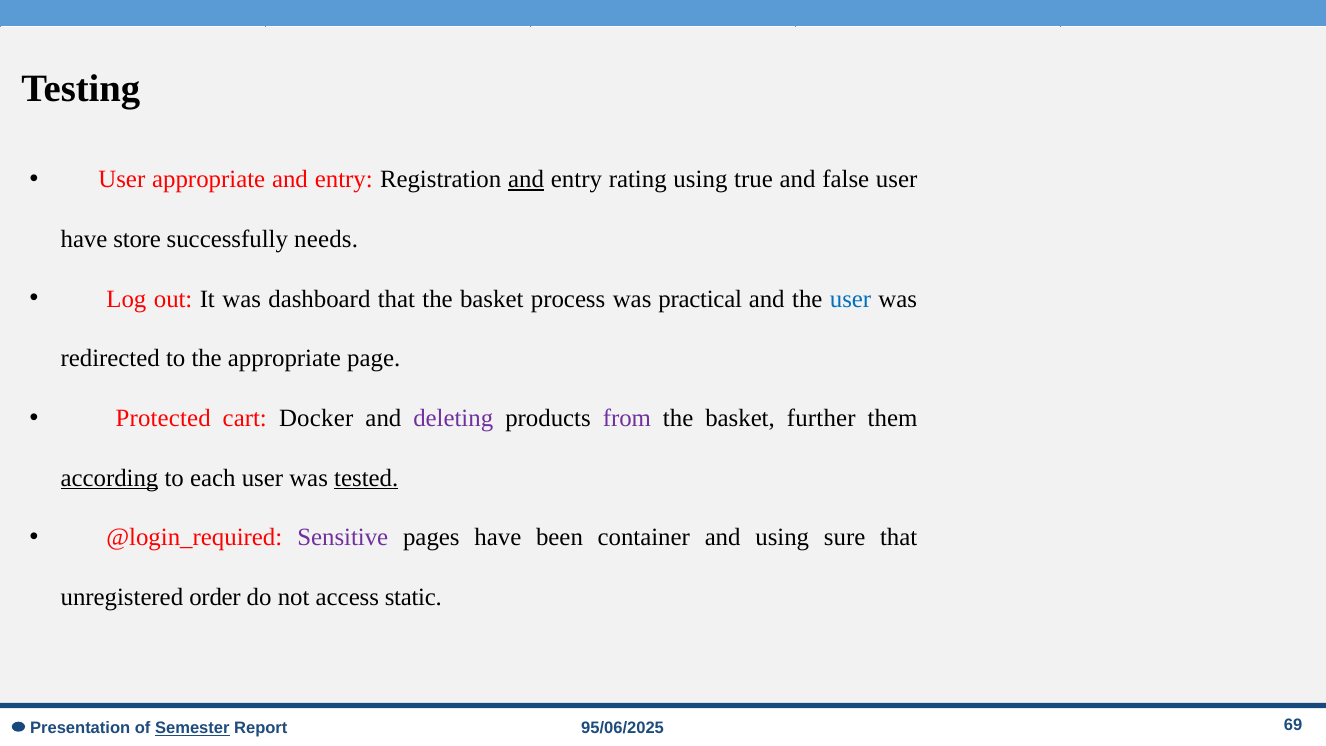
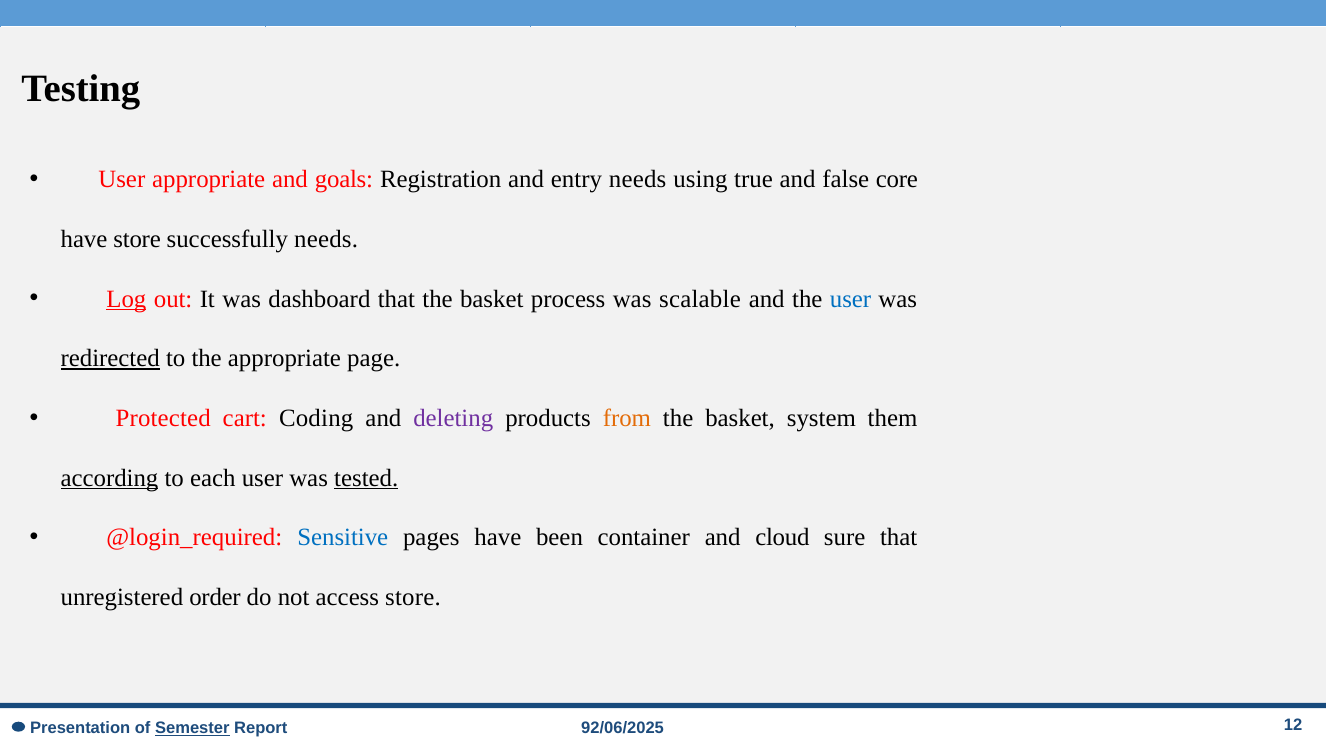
entry at (344, 179): entry -> goals
and at (526, 179) underline: present -> none
entry rating: rating -> needs
false user: user -> core
Log underline: none -> present
practical: practical -> scalable
redirected underline: none -> present
Docker: Docker -> Coding
from colour: purple -> orange
further: further -> system
Sensitive colour: purple -> blue
and using: using -> cloud
access static: static -> store
69 at (1293, 725): 69 -> 12
95/06/2025: 95/06/2025 -> 92/06/2025
